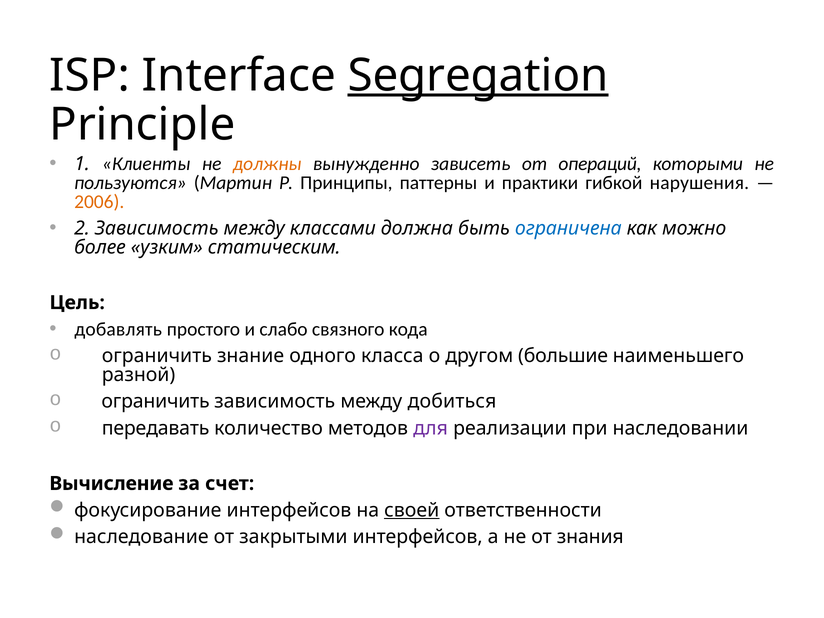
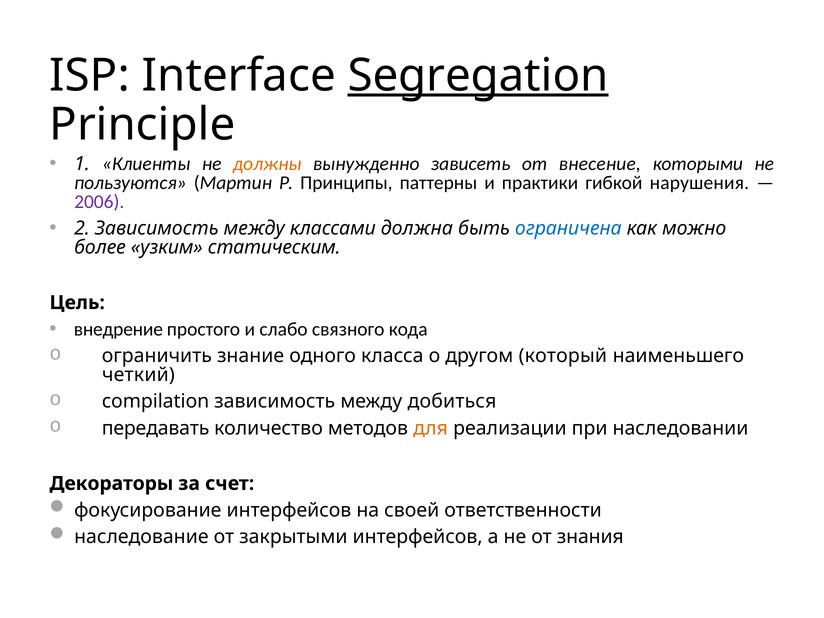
операций: операций -> внесение
2006 colour: orange -> purple
добавлять: добавлять -> внедрение
большие: большие -> который
разной: разной -> четкий
ограничить at (156, 401): ограничить -> compilation
для colour: purple -> orange
Вычисление: Вычисление -> Декораторы
своей underline: present -> none
